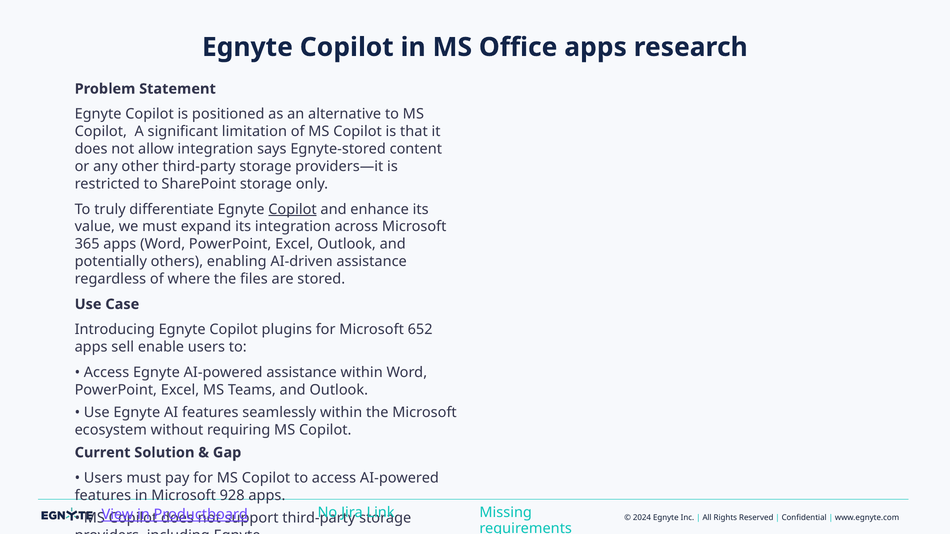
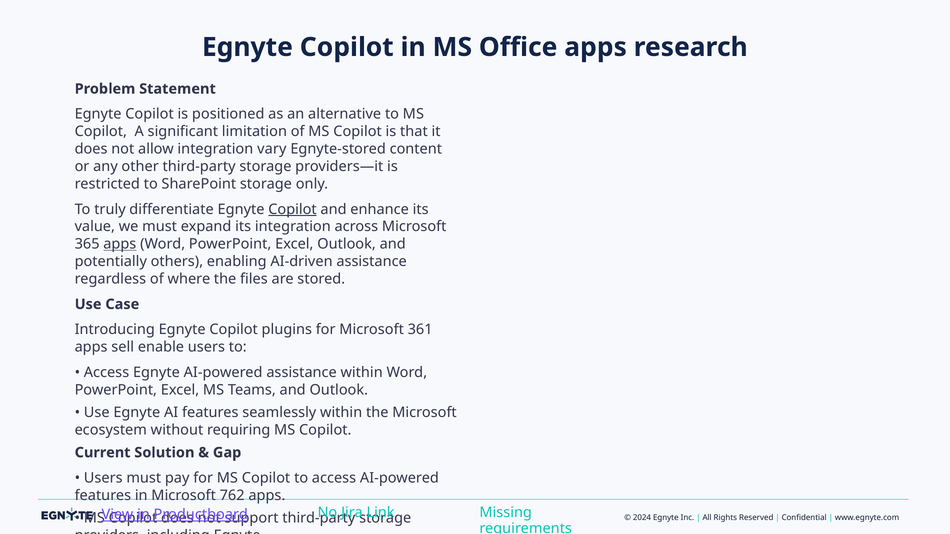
says: says -> vary
apps at (120, 244) underline: none -> present
652: 652 -> 361
928: 928 -> 762
